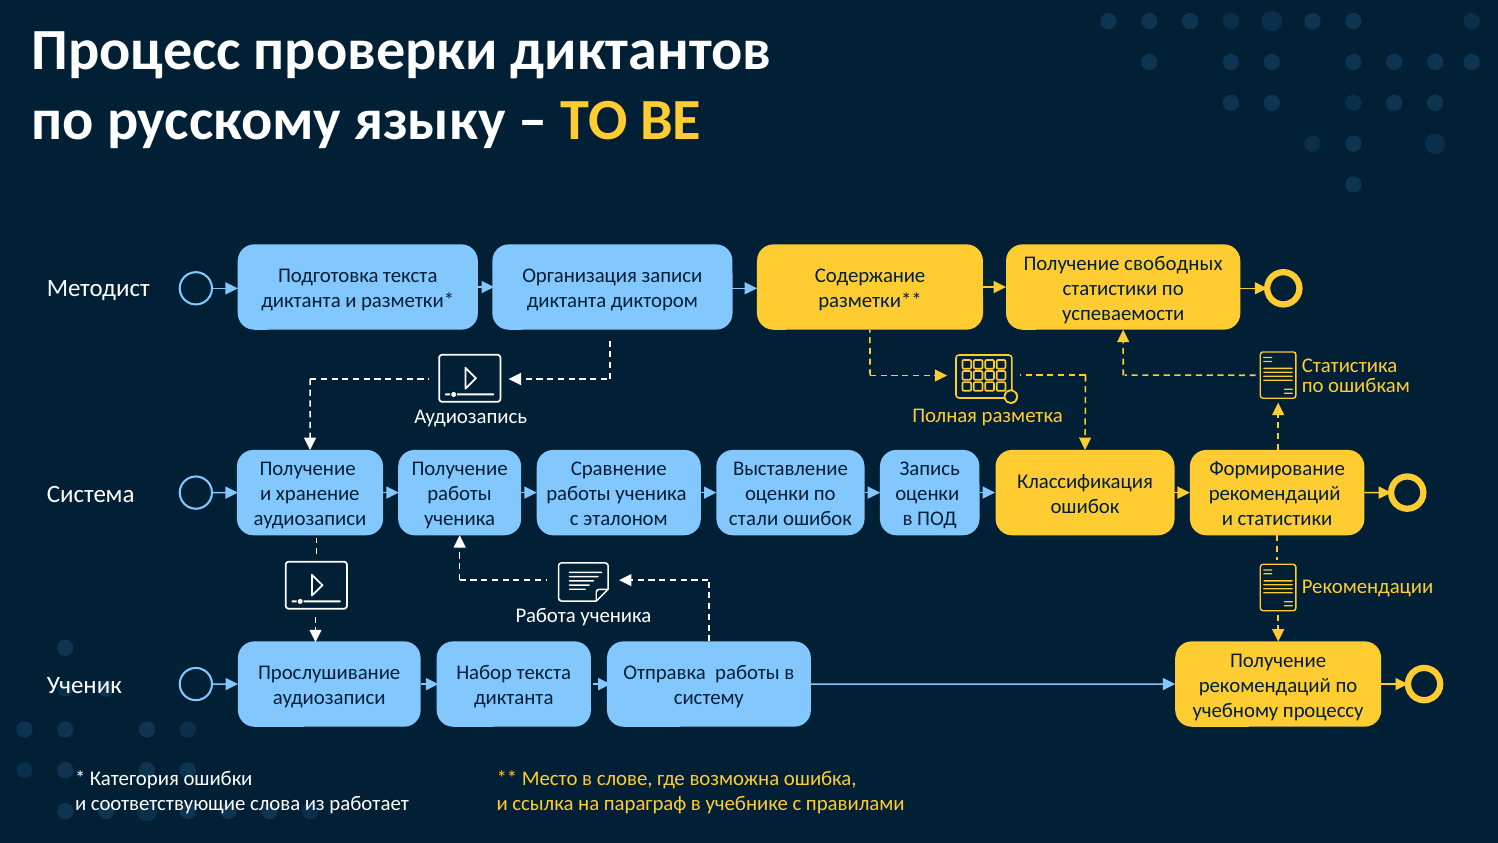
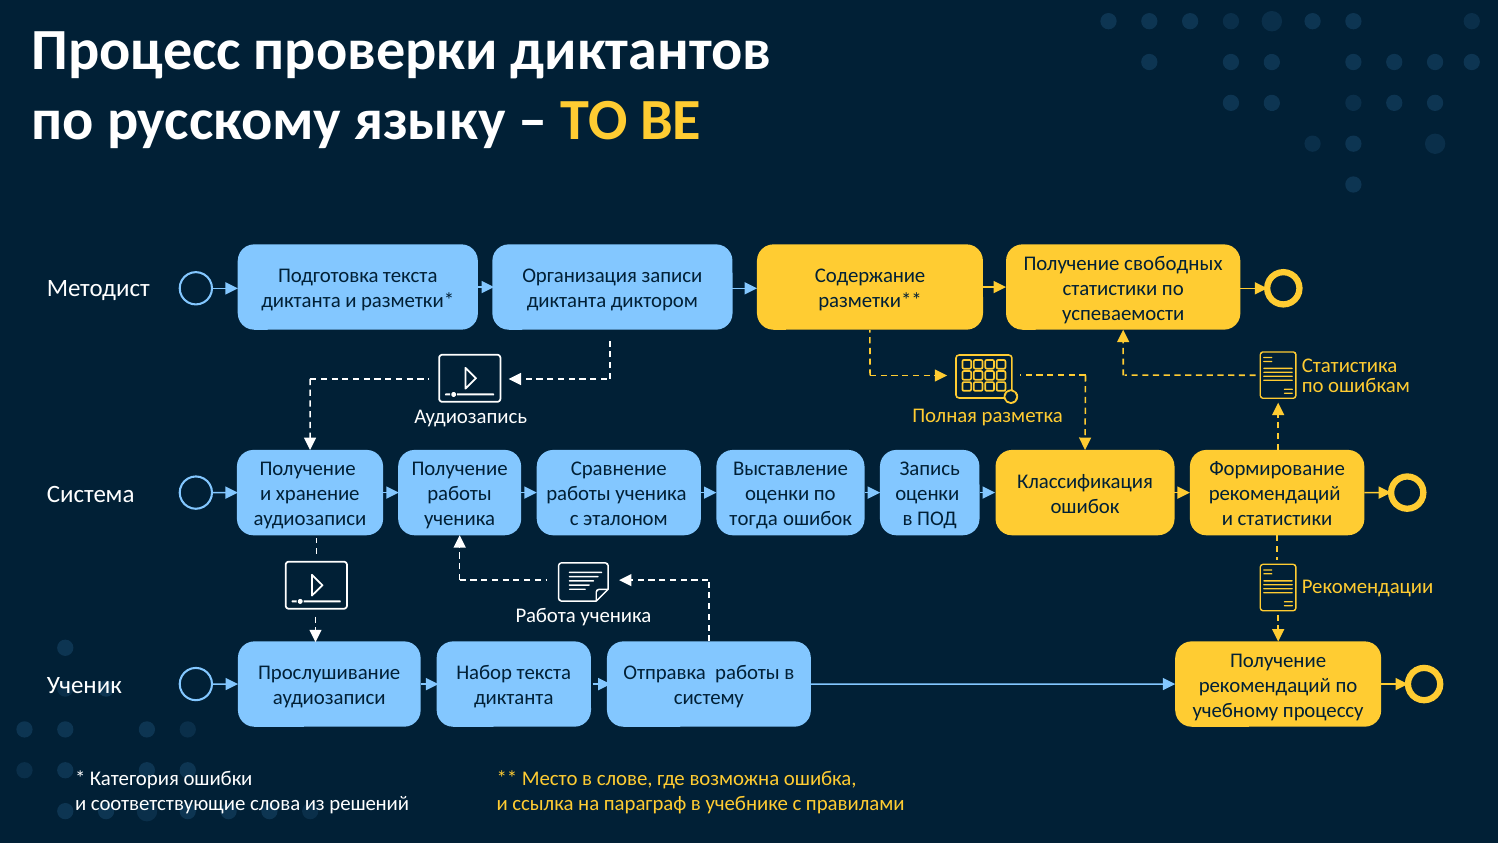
стали: стали -> тогда
работает: работает -> решений
